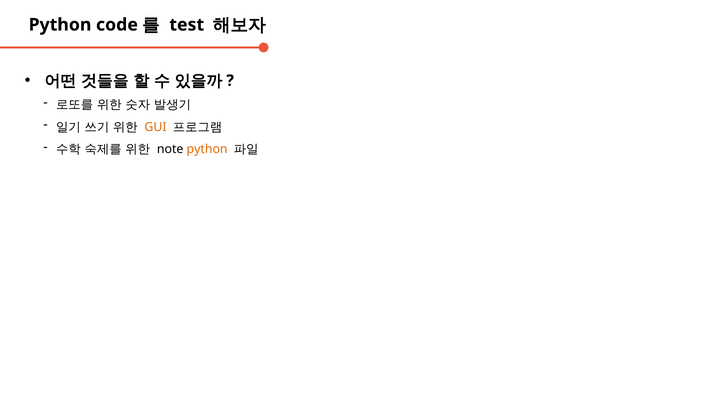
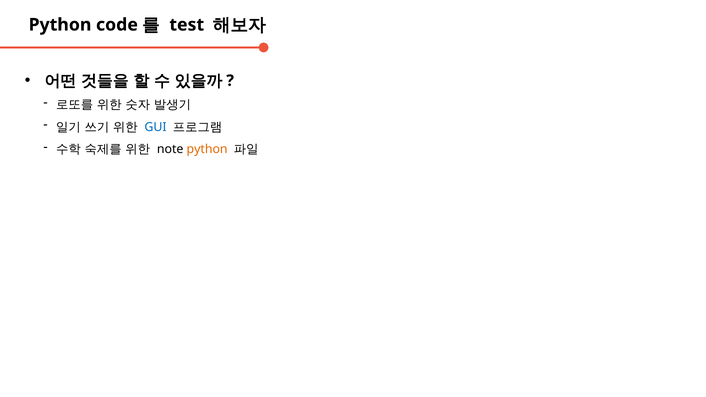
GUI colour: orange -> blue
